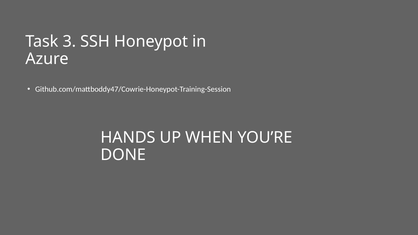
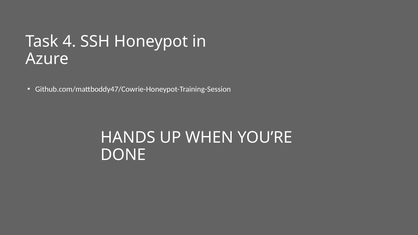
3: 3 -> 4
